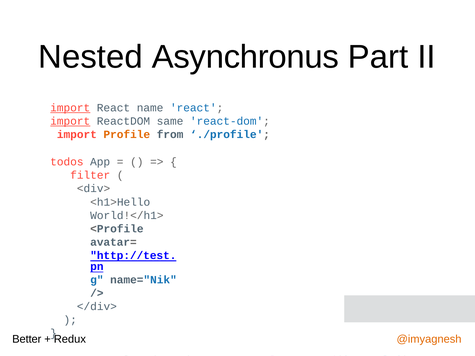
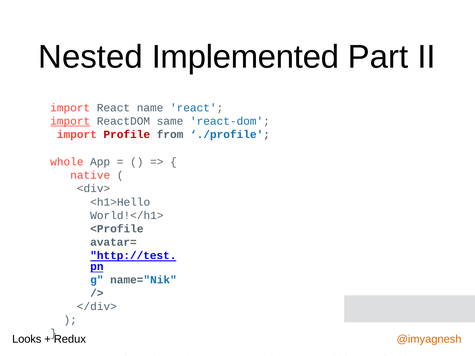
Asynchronus: Asynchronus -> Implemented
import at (70, 108) underline: present -> none
Profile colour: orange -> red
todos: todos -> whole
filter: filter -> native
Better: Better -> Looks
